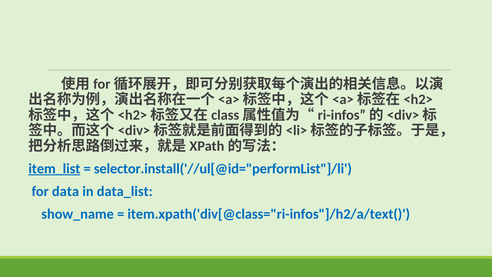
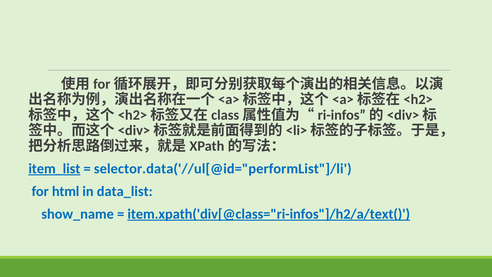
selector.install('//ul[@id="performList"]/li: selector.install('//ul[@id="performList"]/li -> selector.data('//ul[@id="performList"]/li
data: data -> html
item.xpath('div[@class="ri-infos"]/h2/a/text( underline: none -> present
